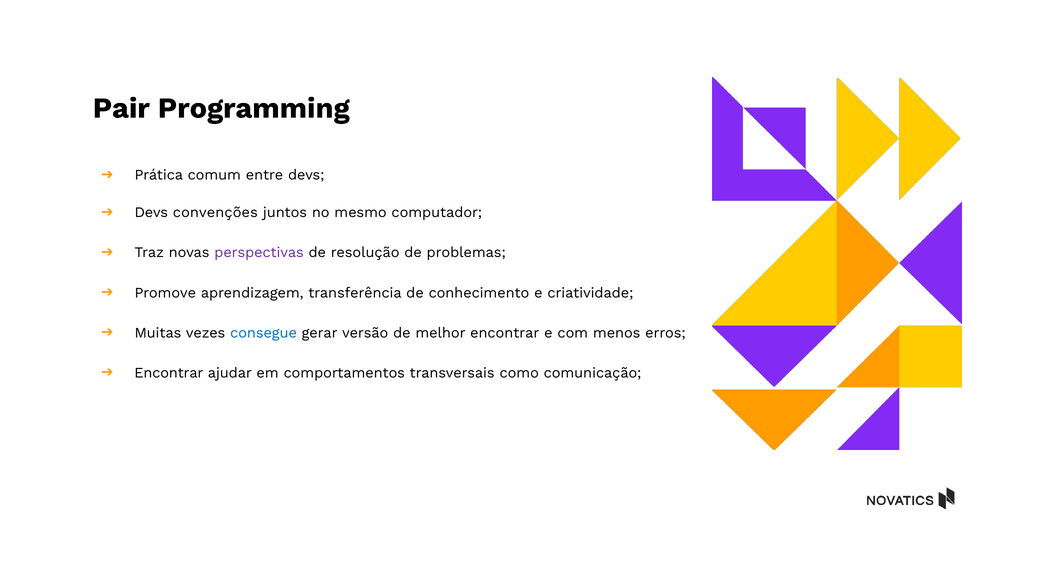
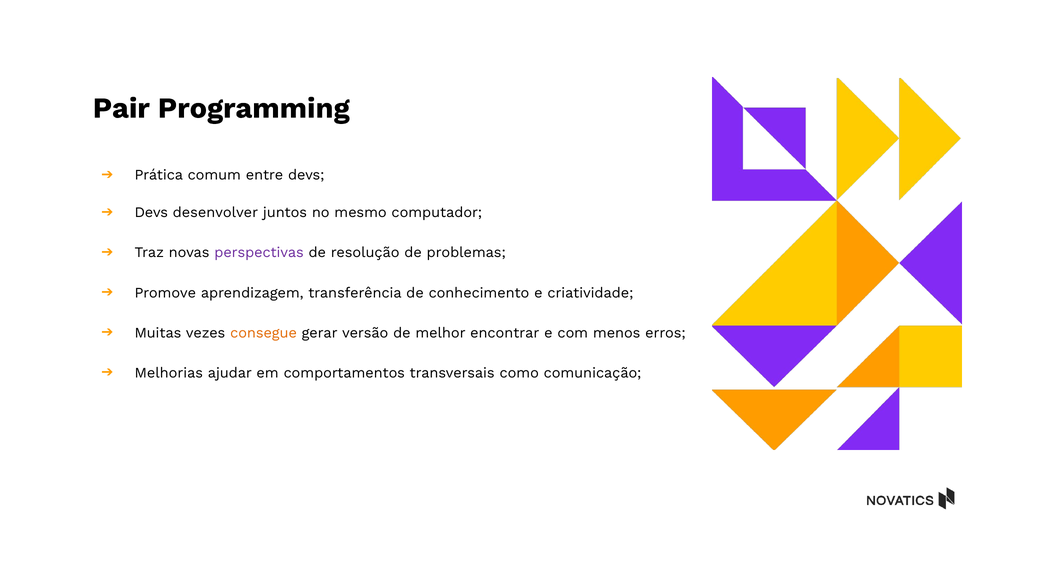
convenções: convenções -> desenvolver
consegue colour: blue -> orange
Encontrar at (169, 373): Encontrar -> Melhorias
